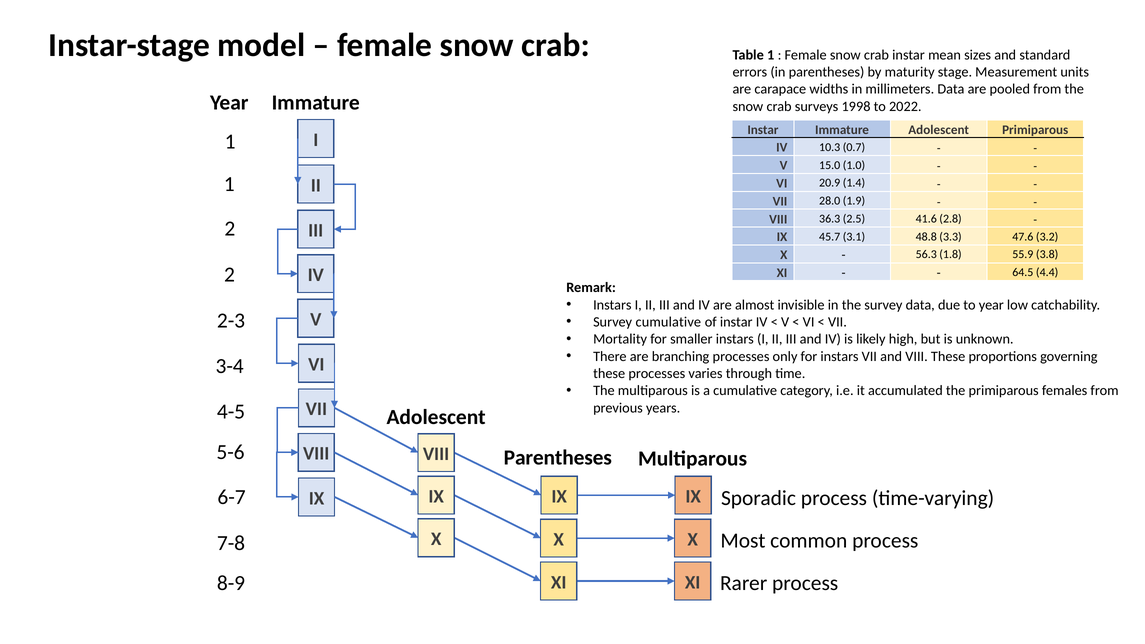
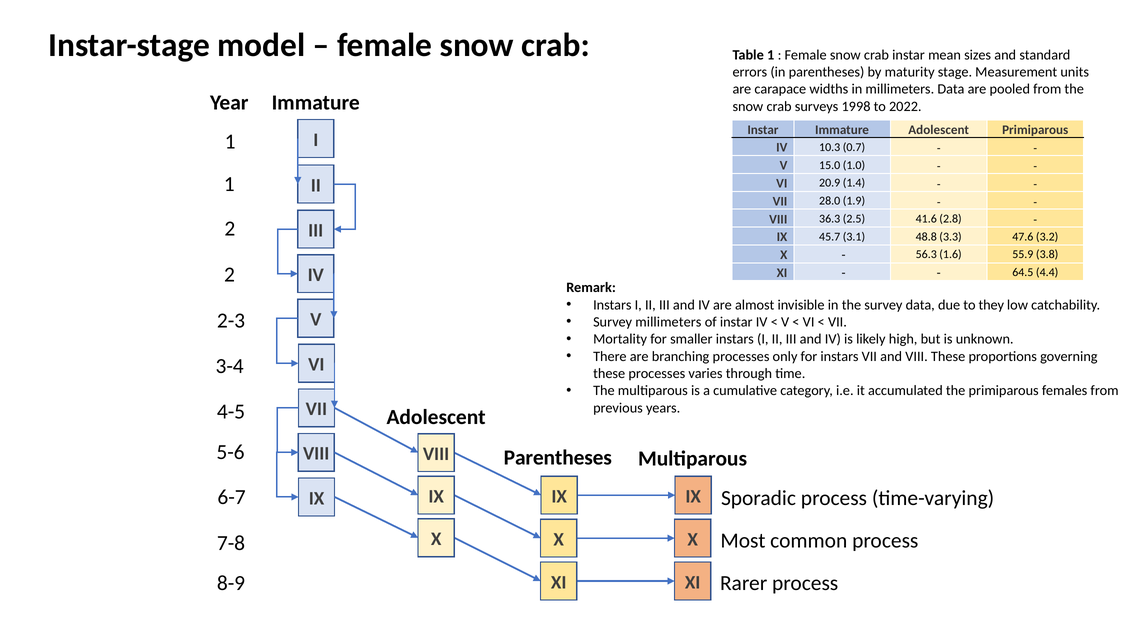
1.8: 1.8 -> 1.6
to year: year -> they
Survey cumulative: cumulative -> millimeters
